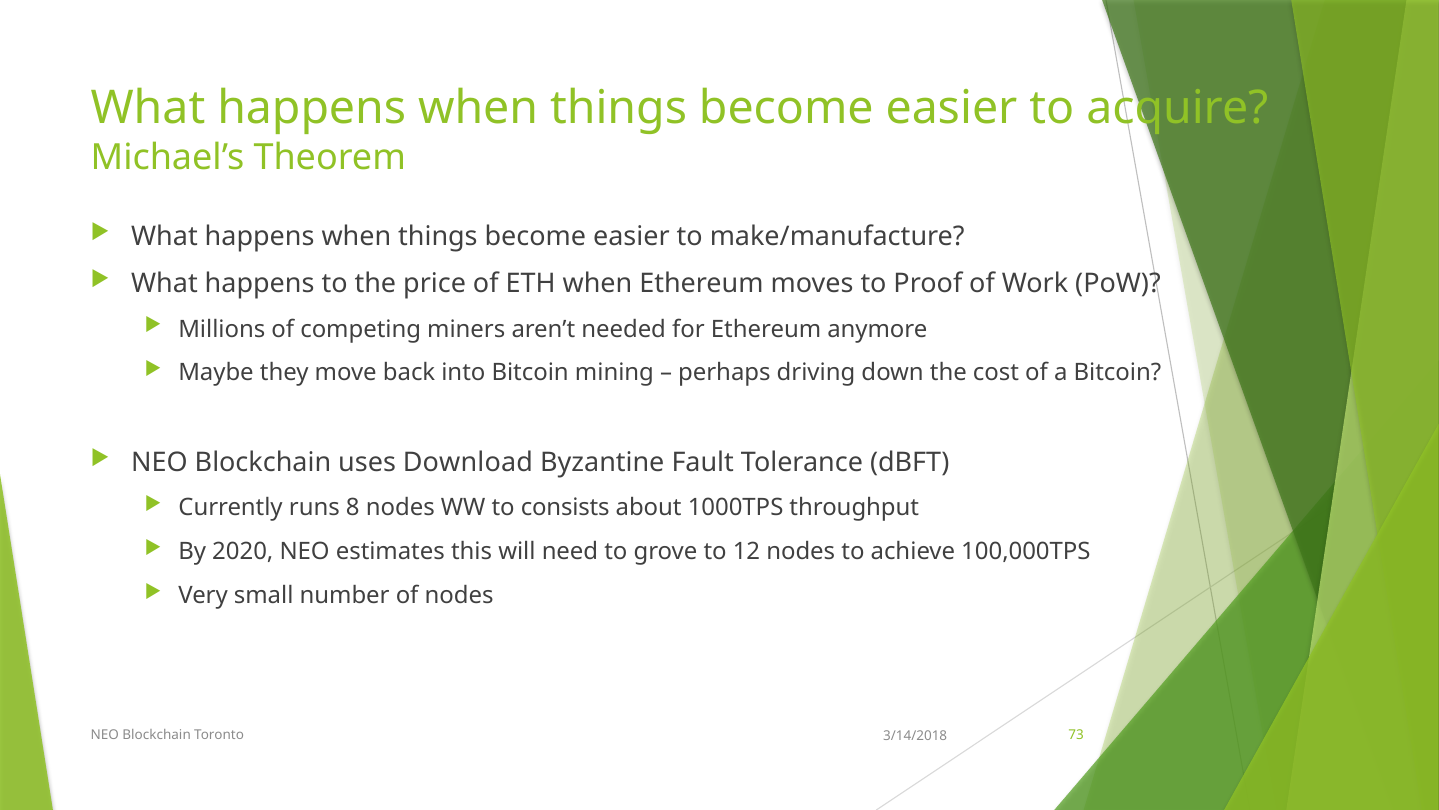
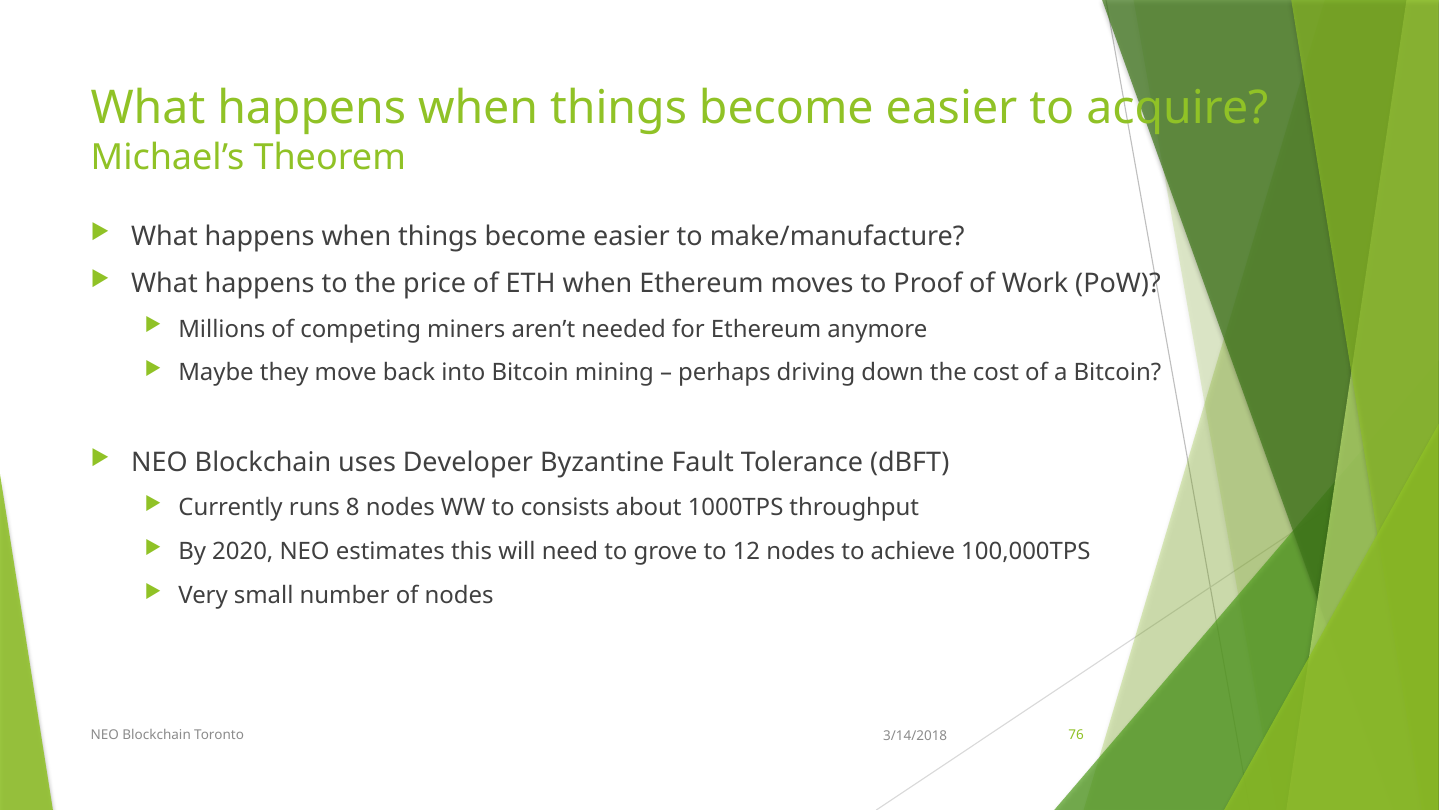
Download: Download -> Developer
73: 73 -> 76
